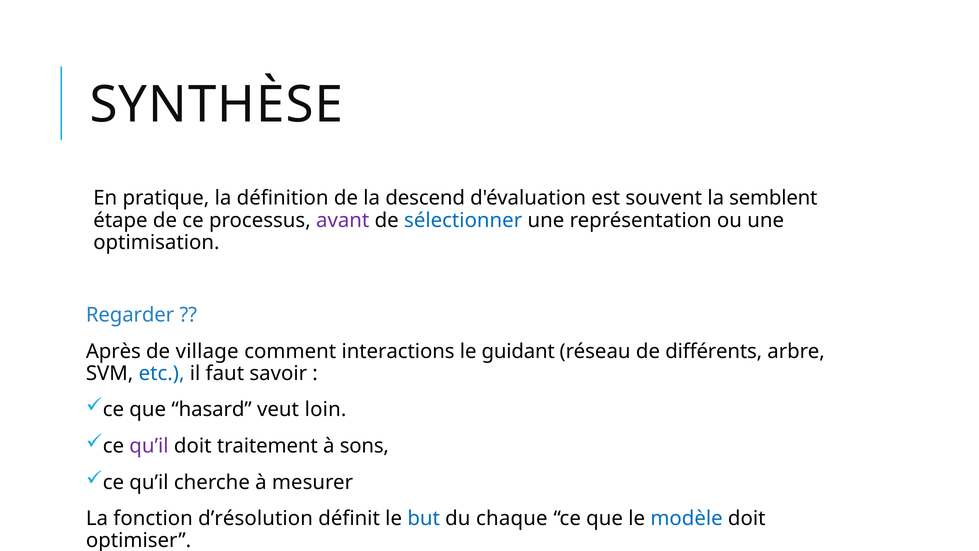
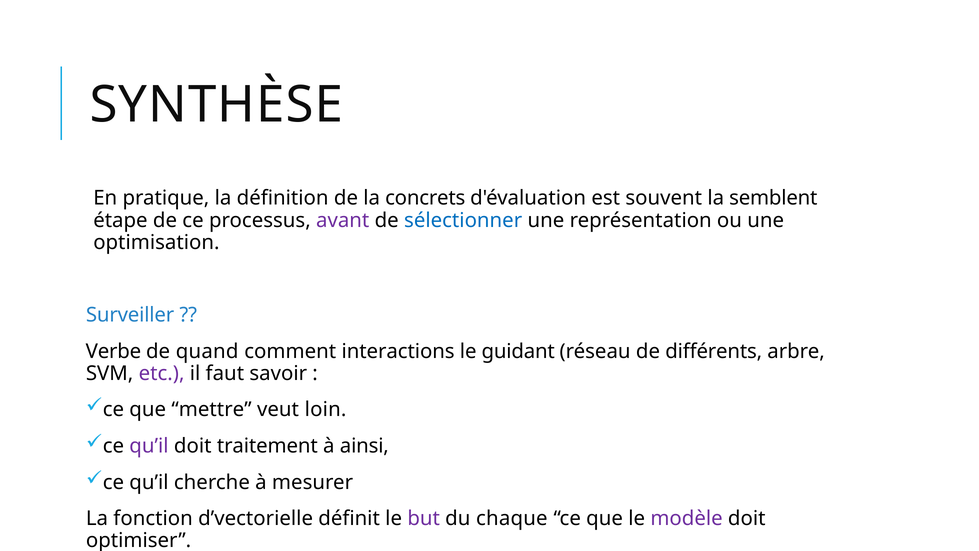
descend: descend -> concrets
Regarder: Regarder -> Surveiller
Après: Après -> Verbe
village: village -> quand
etc colour: blue -> purple
hasard: hasard -> mettre
sons: sons -> ainsi
d’résolution: d’résolution -> d’vectorielle
but colour: blue -> purple
modèle colour: blue -> purple
